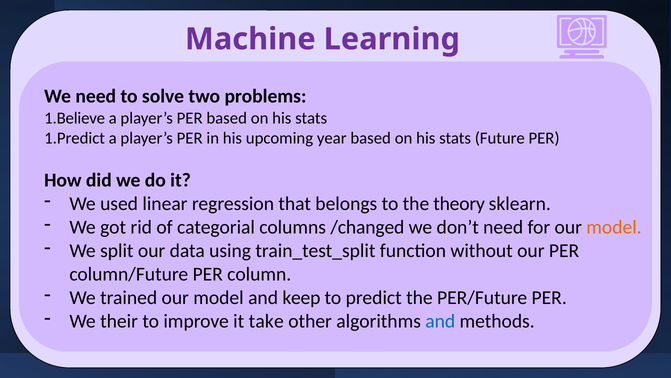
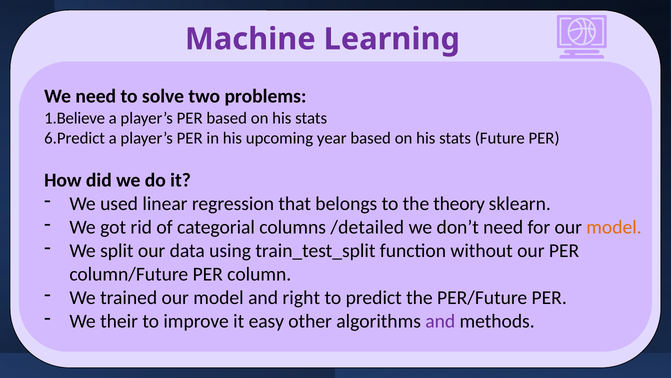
1.Predict: 1.Predict -> 6.Predict
/changed: /changed -> /detailed
keep: keep -> right
take: take -> easy
and at (440, 321) colour: blue -> purple
